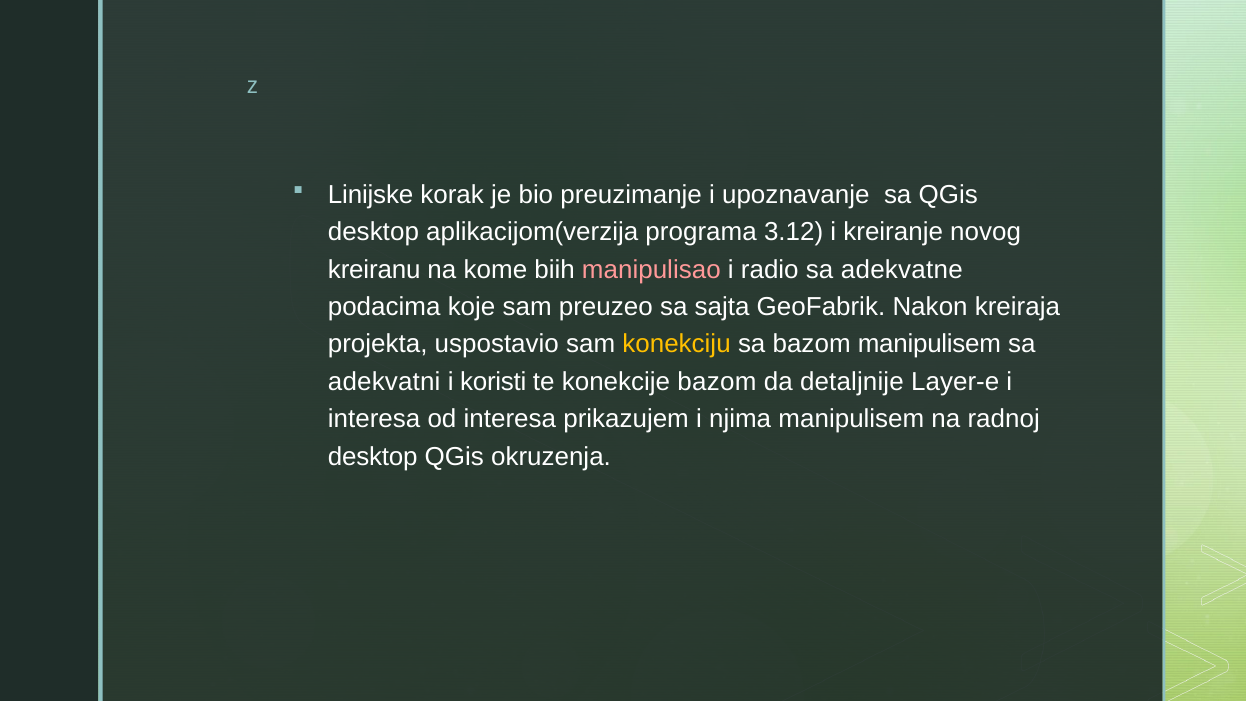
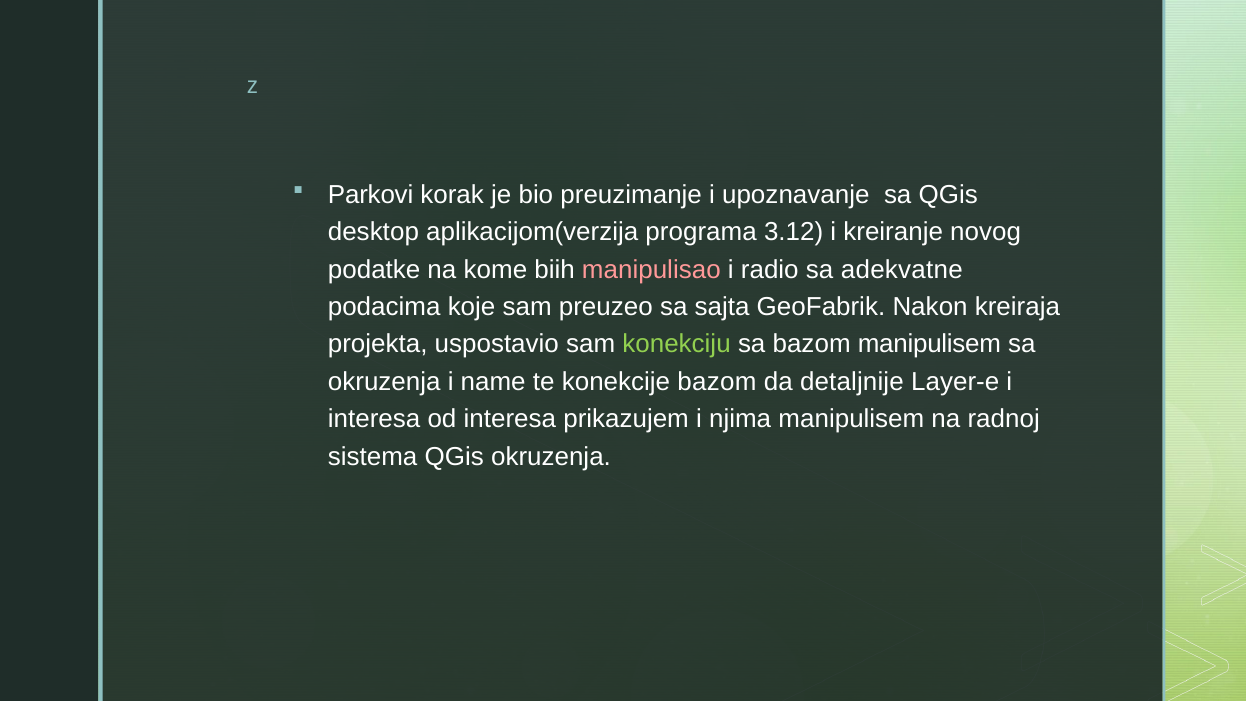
Linijske: Linijske -> Parkovi
kreiranu: kreiranu -> podatke
konekciju colour: yellow -> light green
adekvatni at (384, 382): adekvatni -> okruzenja
koristi: koristi -> name
desktop at (373, 456): desktop -> sistema
